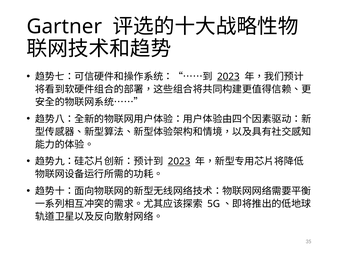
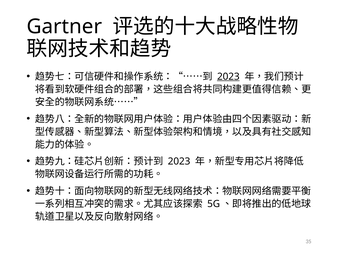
2023 at (179, 162) underline: present -> none
